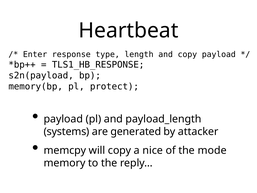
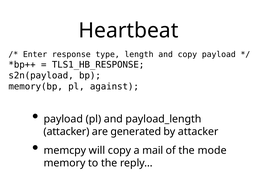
protect: protect -> against
systems at (67, 132): systems -> attacker
nice: nice -> mail
